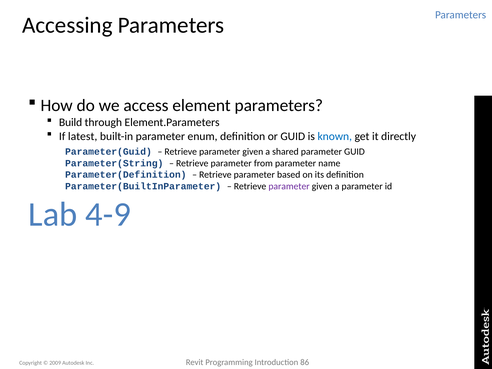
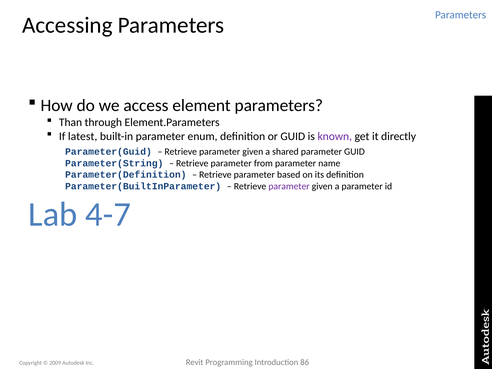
Build: Build -> Than
known colour: blue -> purple
4-9: 4-9 -> 4-7
